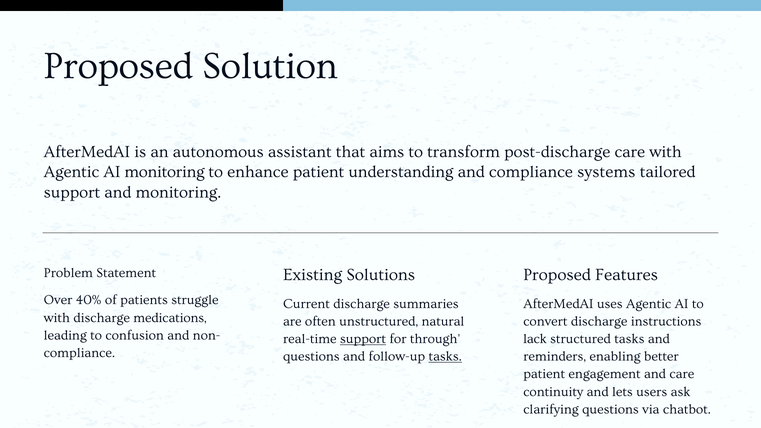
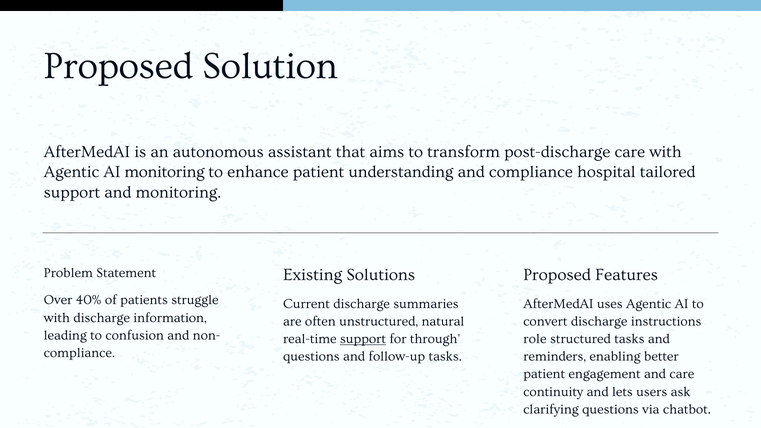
systems: systems -> hospital
medications: medications -> information
lack: lack -> role
tasks at (445, 357) underline: present -> none
